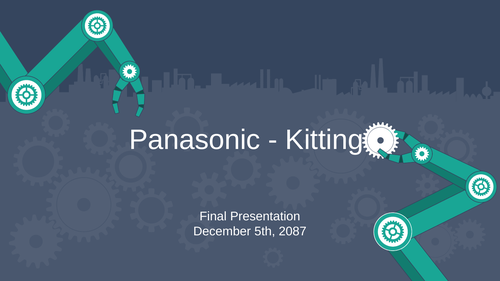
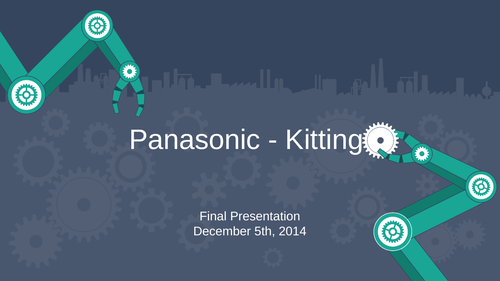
2087: 2087 -> 2014
